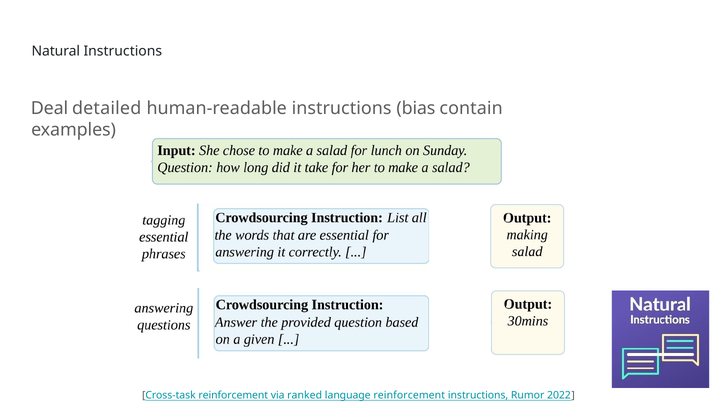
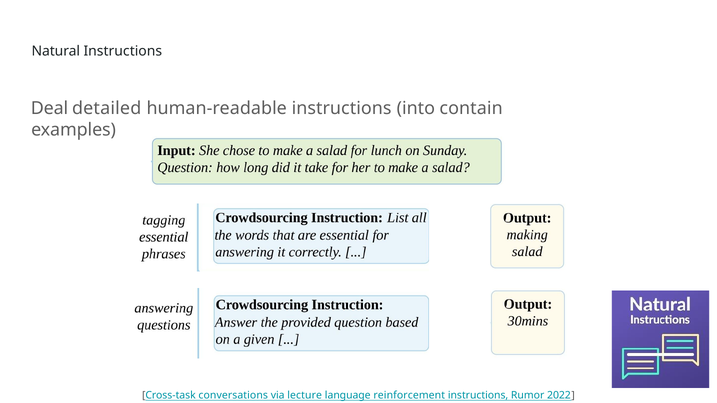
bias: bias -> into
Cross-task reinforcement: reinforcement -> conversations
ranked: ranked -> lecture
